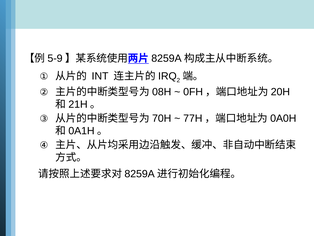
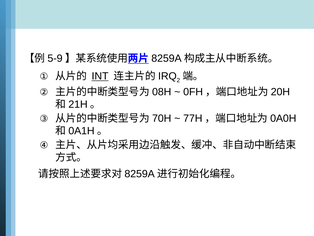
INT underline: none -> present
